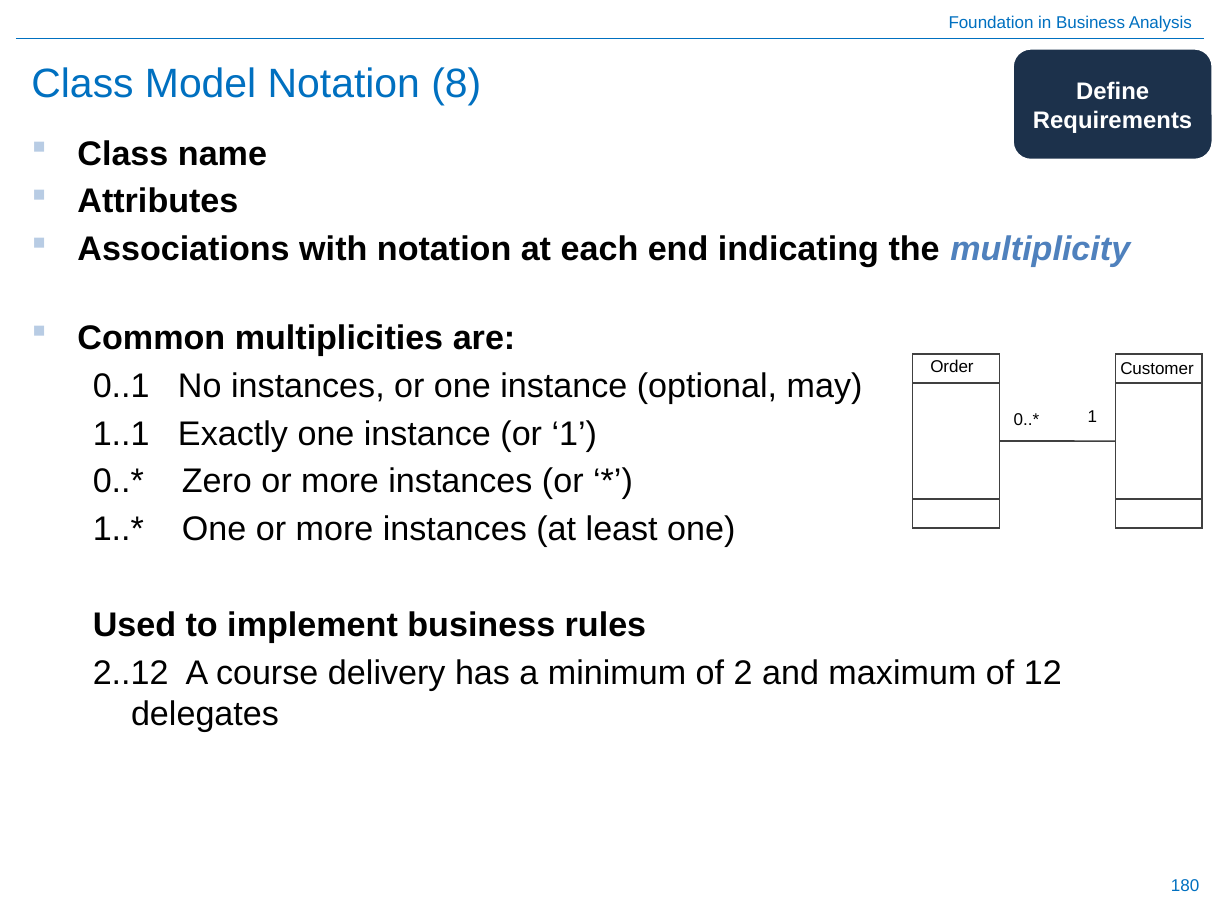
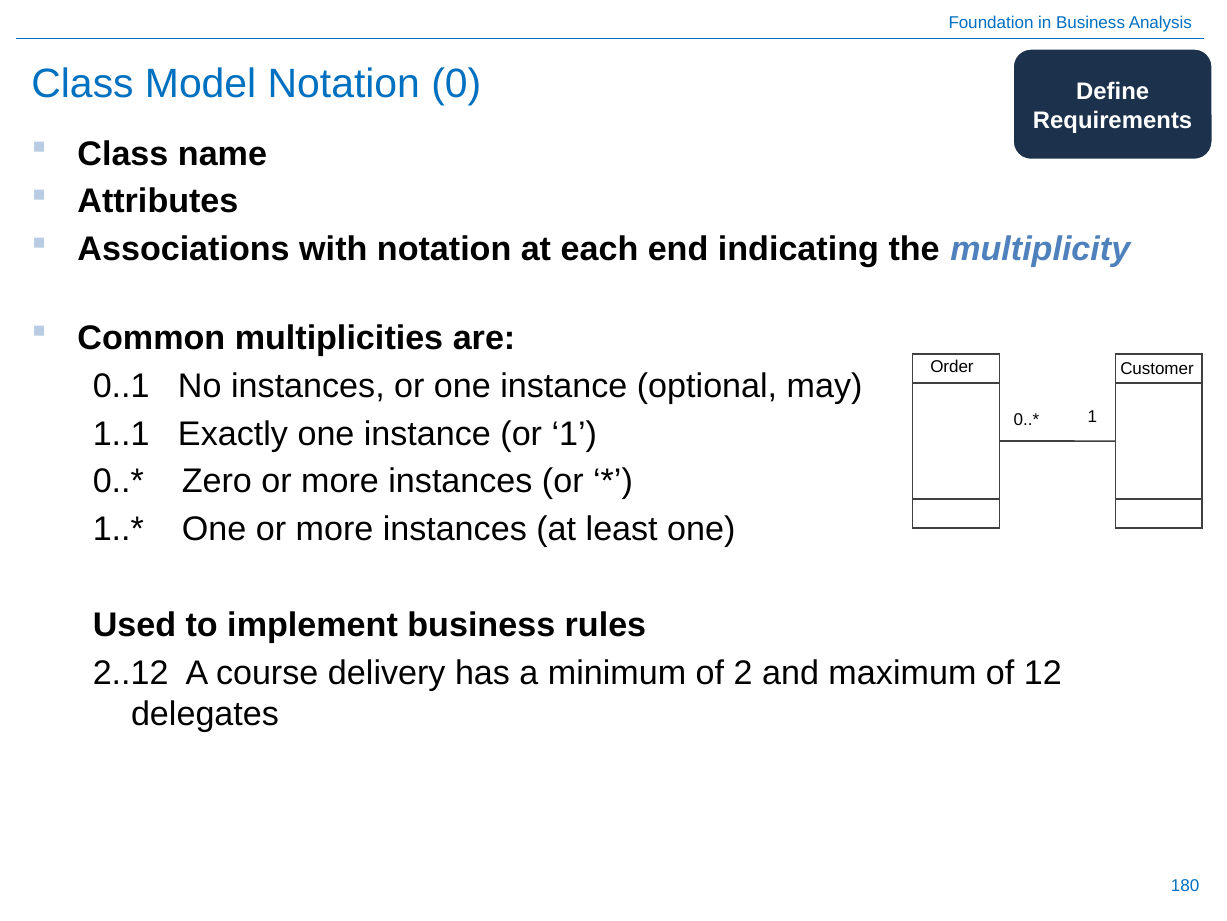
8: 8 -> 0
